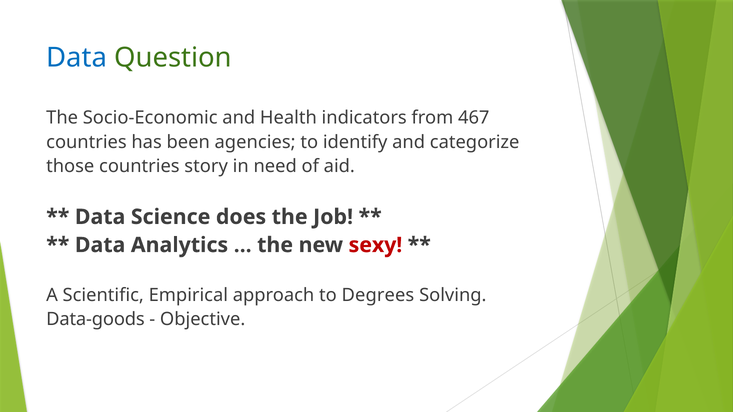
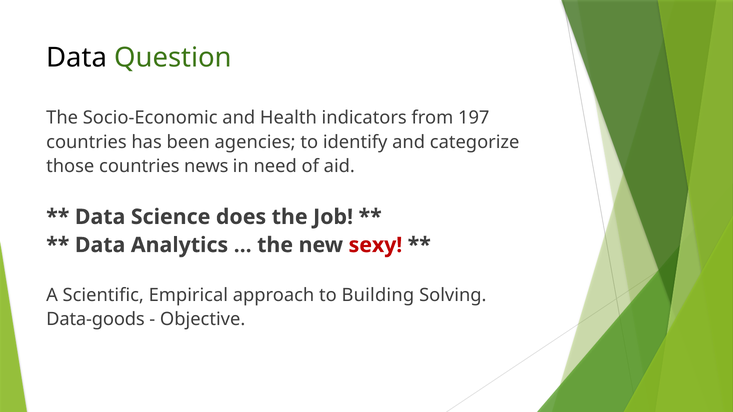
Data at (77, 58) colour: blue -> black
467: 467 -> 197
story: story -> news
Degrees: Degrees -> Building
